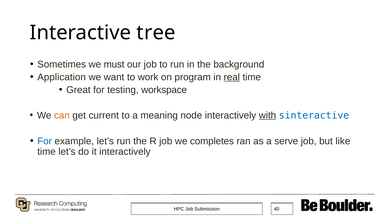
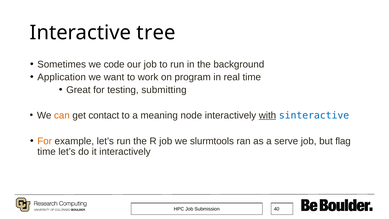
must: must -> code
real underline: present -> none
workspace: workspace -> submitting
current: current -> contact
For at (45, 141) colour: blue -> orange
completes: completes -> slurmtools
like: like -> flag
